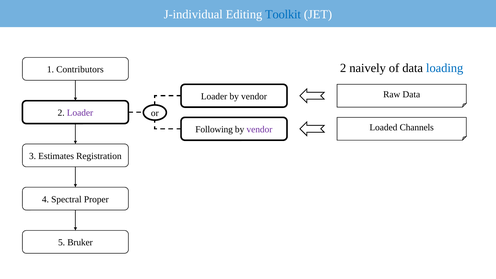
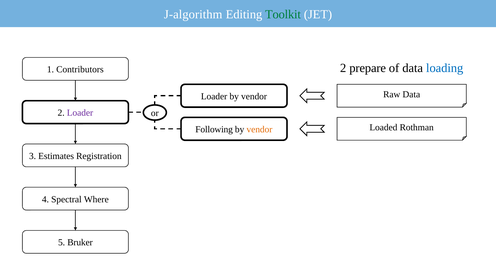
J-individual: J-individual -> J-algorithm
Toolkit colour: blue -> green
naively: naively -> prepare
Channels: Channels -> Rothman
vendor at (259, 129) colour: purple -> orange
Proper: Proper -> Where
